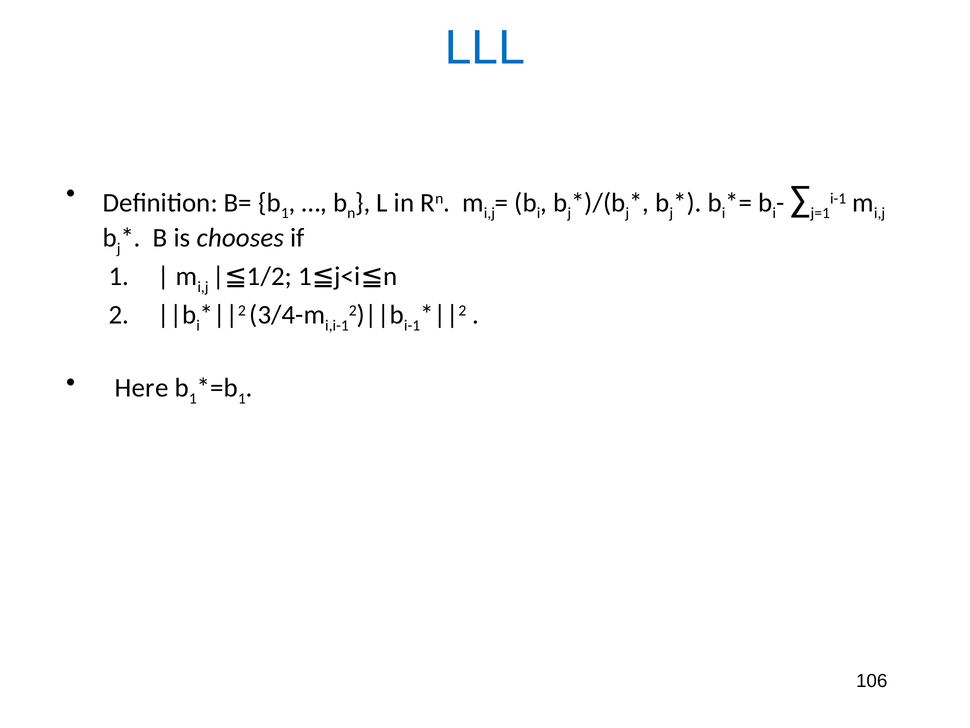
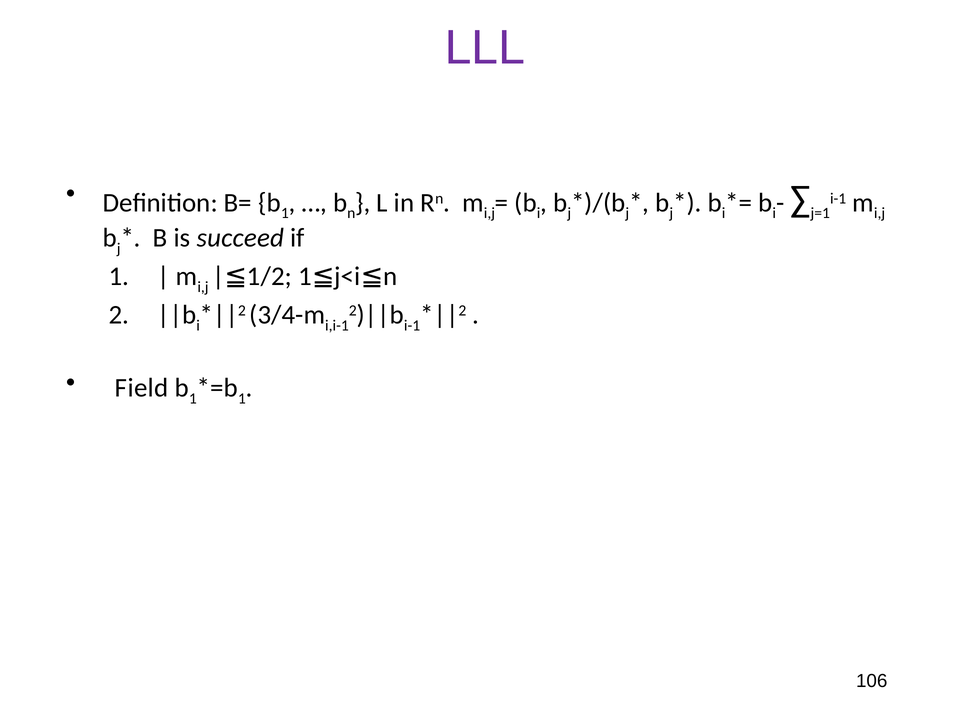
LLL colour: blue -> purple
chooses: chooses -> succeed
Here: Here -> Field
